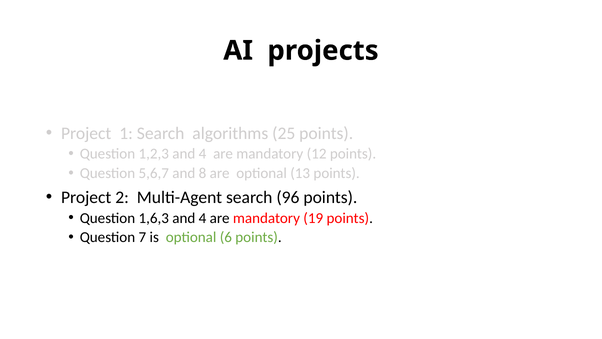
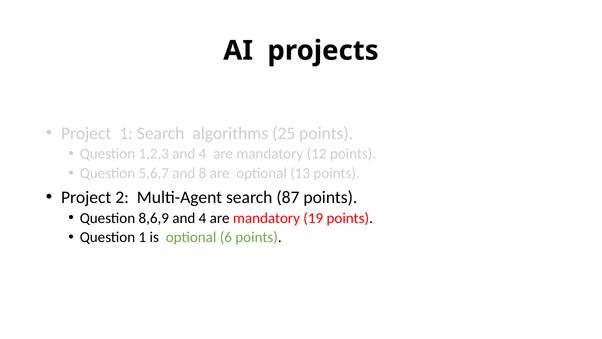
96: 96 -> 87
1,6,3: 1,6,3 -> 8,6,9
Question 7: 7 -> 1
